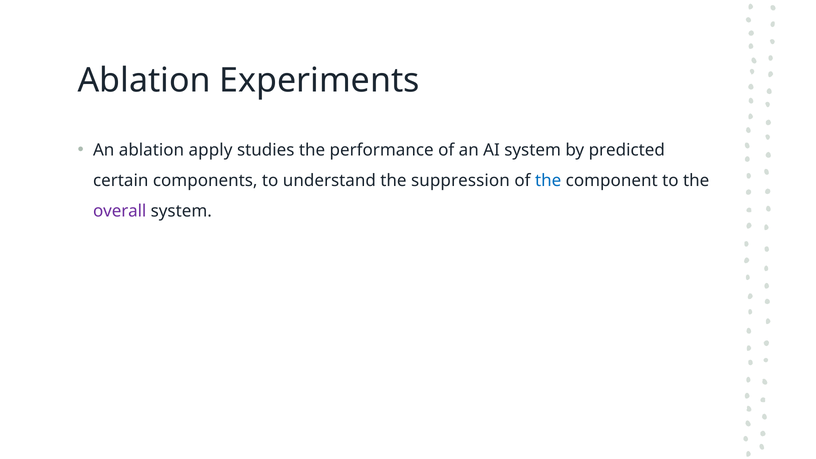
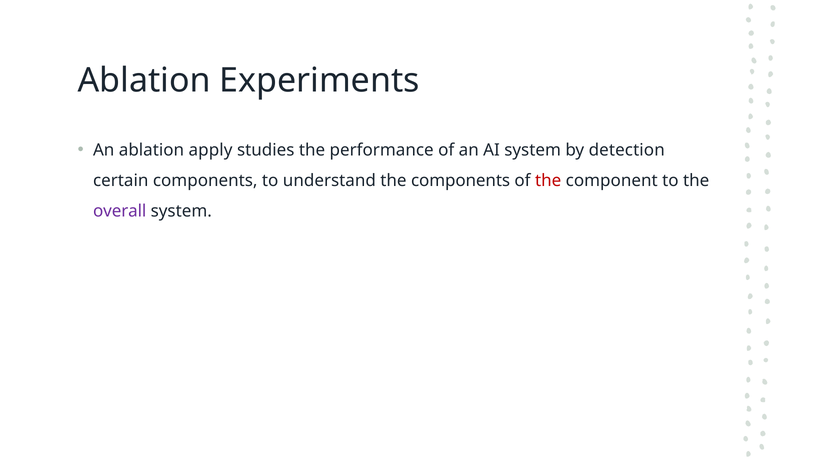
predicted: predicted -> detection
the suppression: suppression -> components
the at (548, 181) colour: blue -> red
